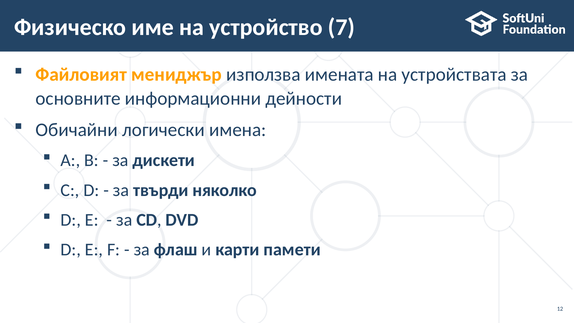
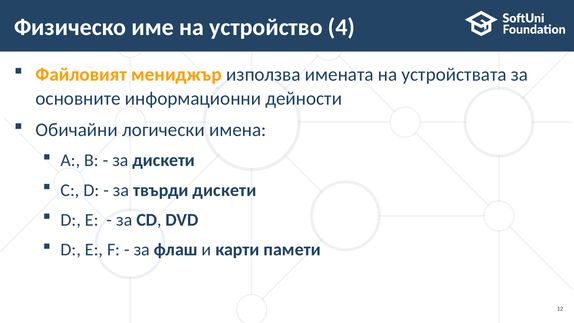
7: 7 -> 4
твърди няколко: няколко -> дискети
